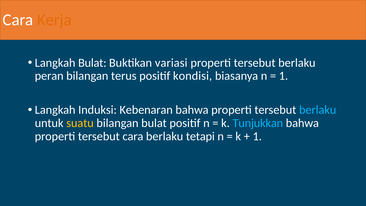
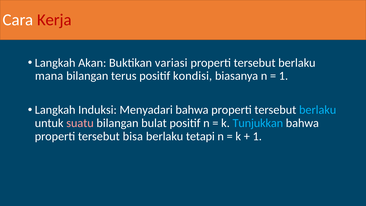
Kerja colour: orange -> red
Langkah Bulat: Bulat -> Akan
peran: peran -> mana
Kebenaran: Kebenaran -> Menyadari
suatu colour: yellow -> pink
tersebut cara: cara -> bisa
